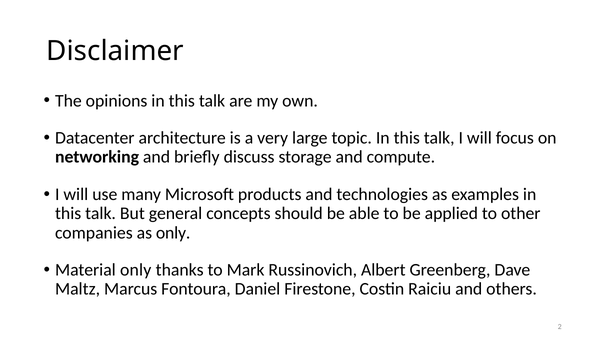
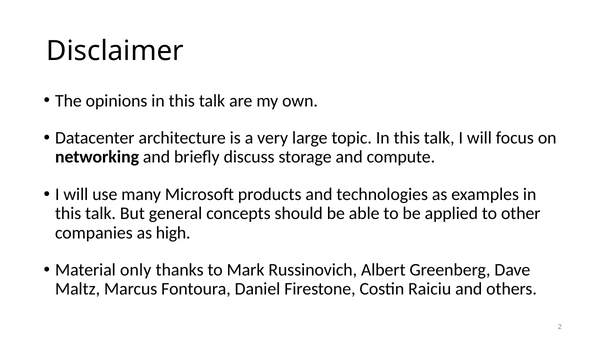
as only: only -> high
